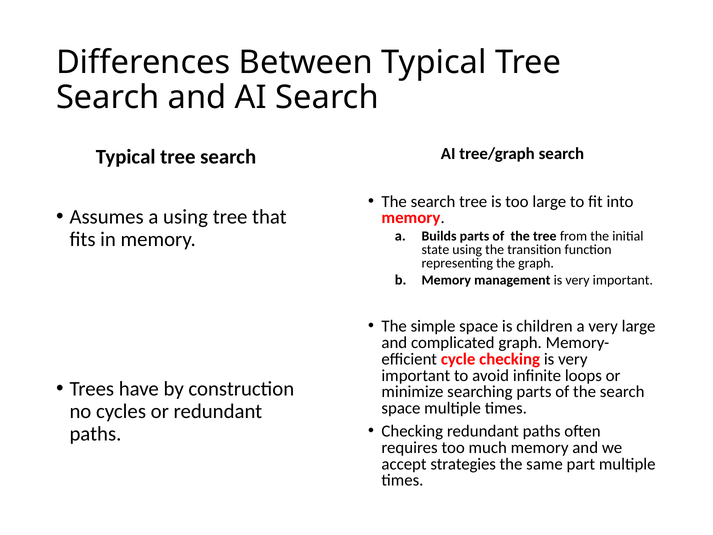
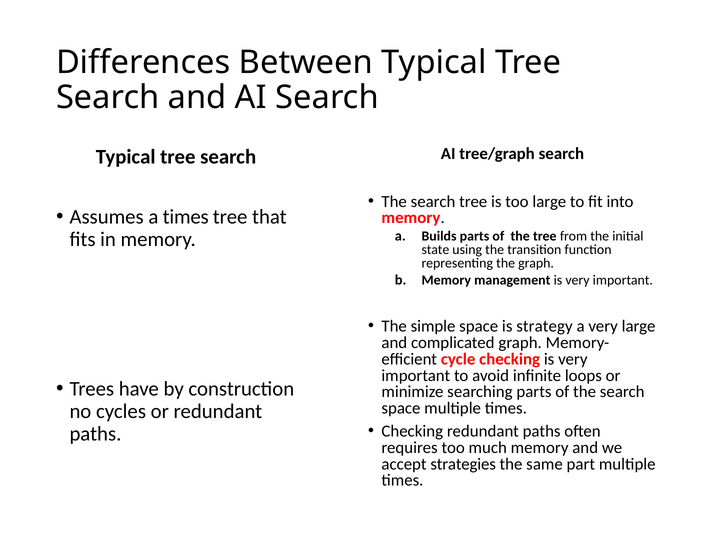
a using: using -> times
children: children -> strategy
